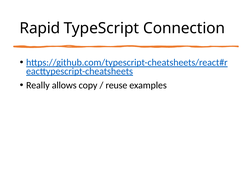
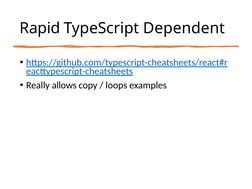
Connection: Connection -> Dependent
reuse: reuse -> loops
